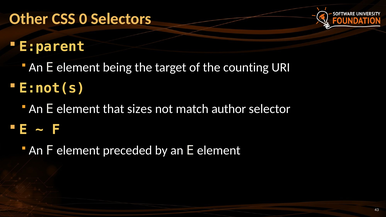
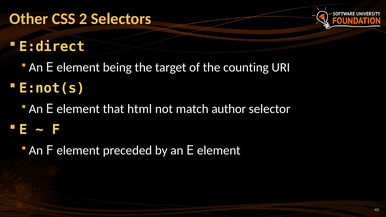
0: 0 -> 2
E:parent: E:parent -> E:direct
sizes: sizes -> html
